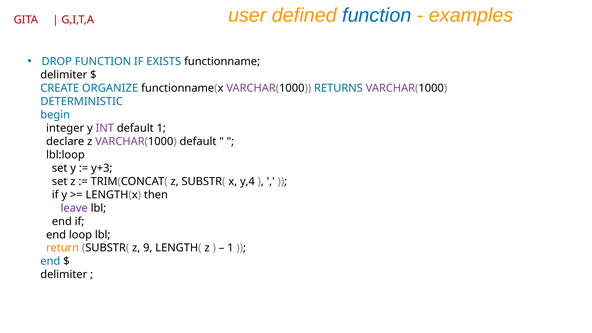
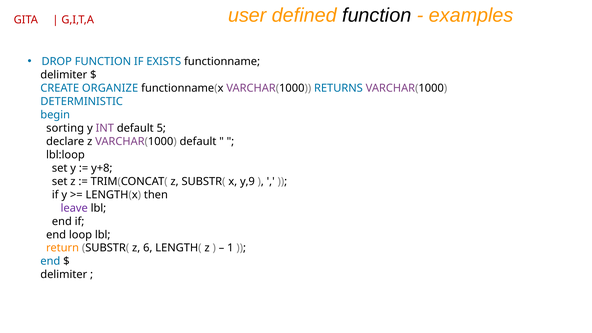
function at (377, 15) colour: blue -> black
integer: integer -> sorting
default 1: 1 -> 5
y+3: y+3 -> y+8
y,4: y,4 -> y,9
9: 9 -> 6
